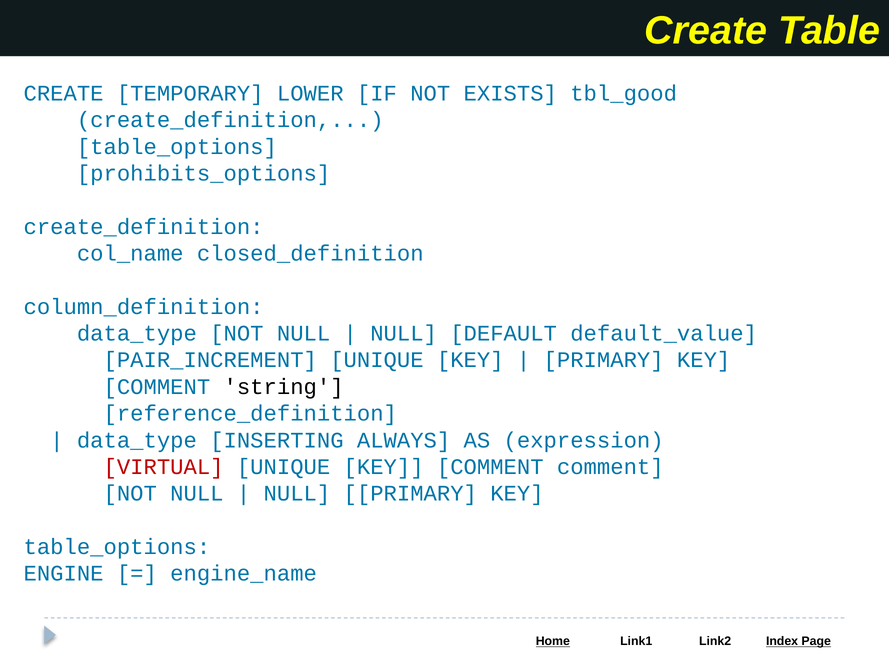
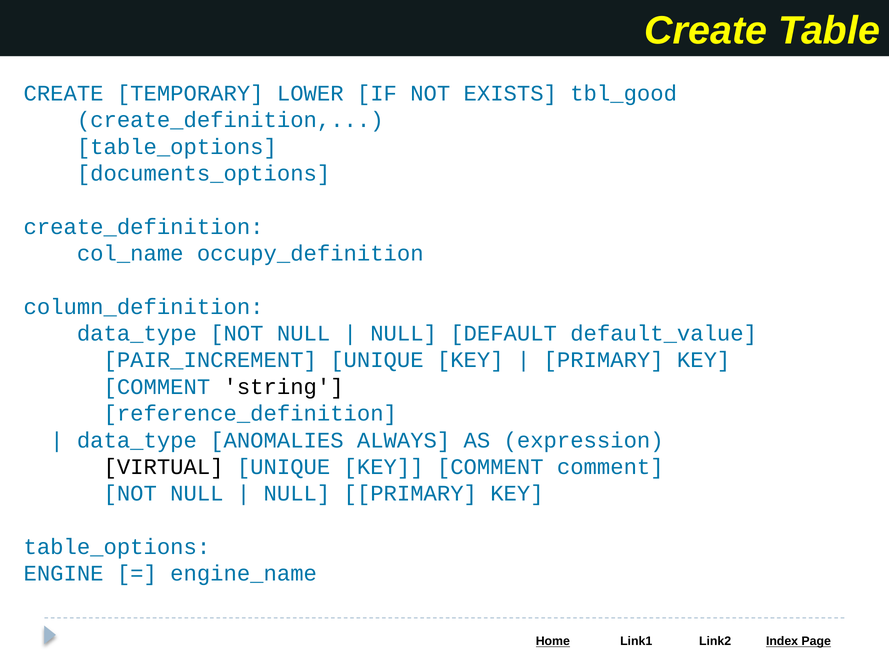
prohibits_options: prohibits_options -> documents_options
closed_definition: closed_definition -> occupy_definition
INSERTING: INSERTING -> ANOMALIES
VIRTUAL colour: red -> black
